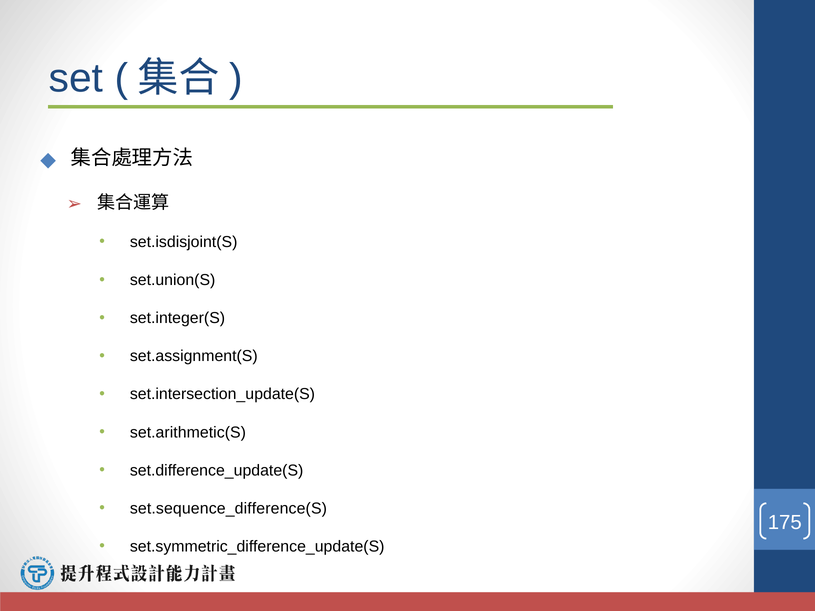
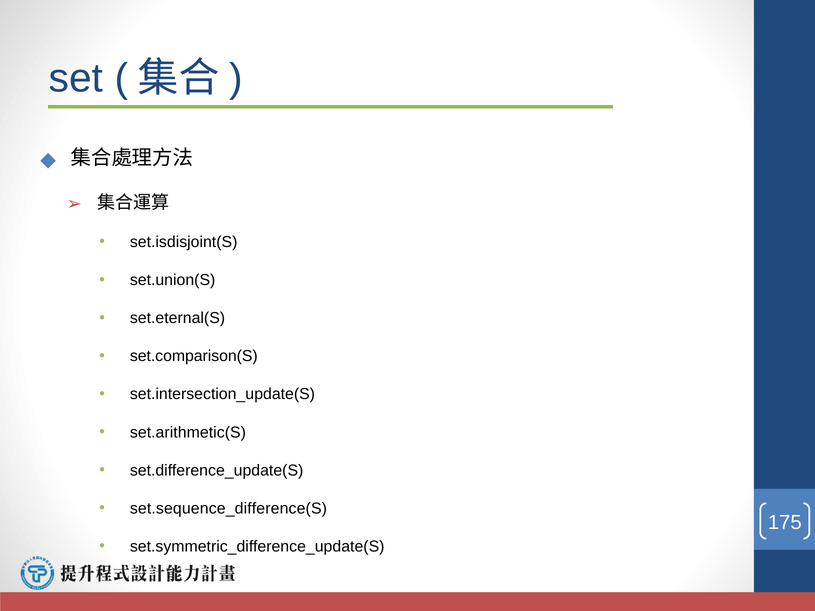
set.integer(S: set.integer(S -> set.eternal(S
set.assignment(S: set.assignment(S -> set.comparison(S
